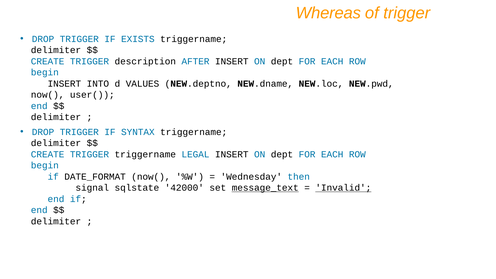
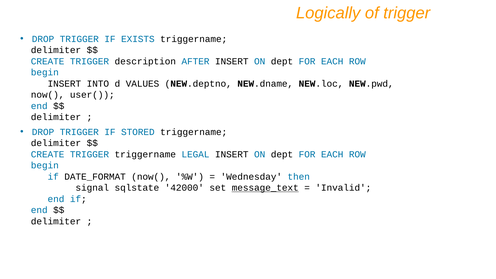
Whereas: Whereas -> Logically
SYNTAX: SYNTAX -> STORED
Invalid underline: present -> none
